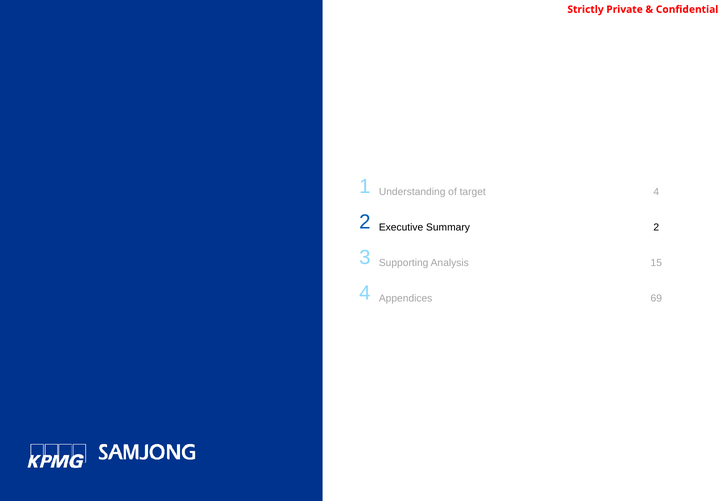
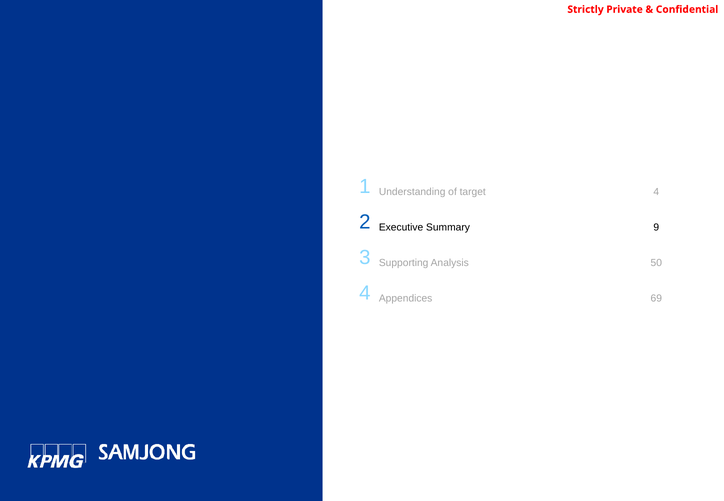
Summary 2: 2 -> 9
15: 15 -> 50
